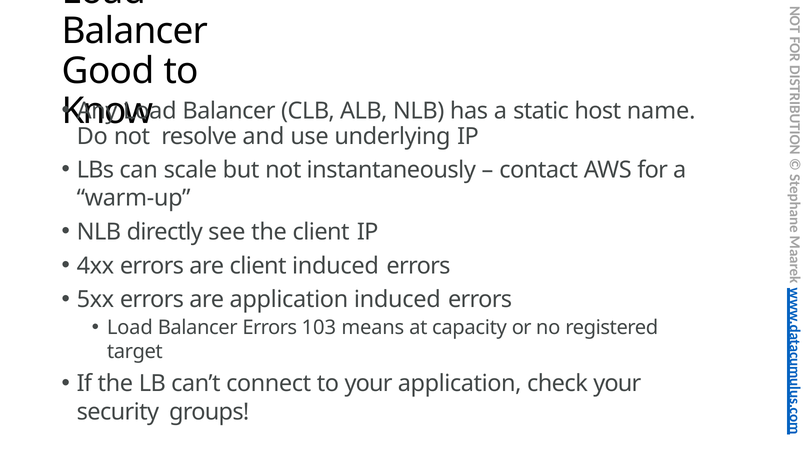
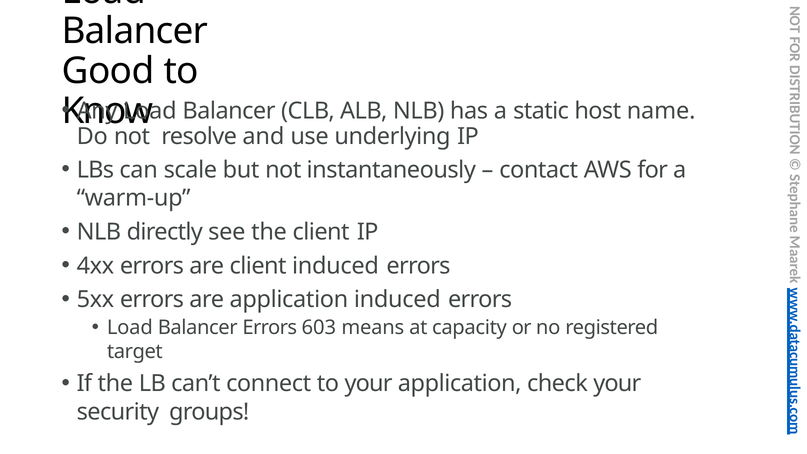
103: 103 -> 603
